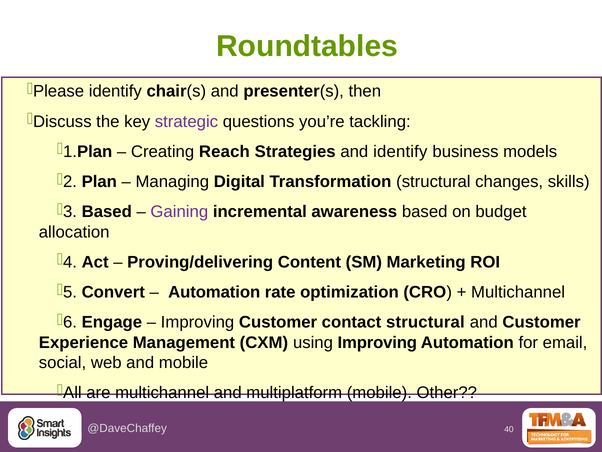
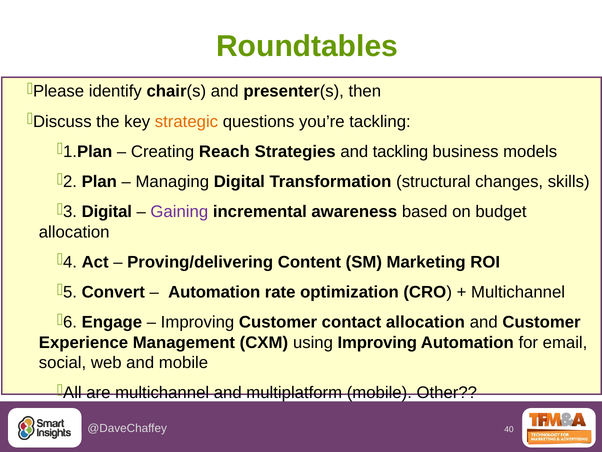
strategic colour: purple -> orange
and identify: identify -> tackling
Based at (107, 212): Based -> Digital
contact structural: structural -> allocation
